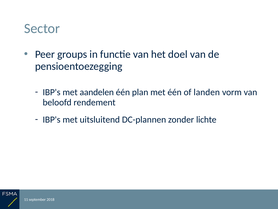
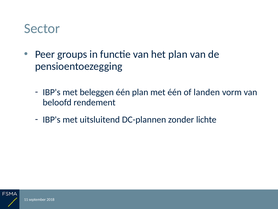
het doel: doel -> plan
aandelen: aandelen -> beleggen
